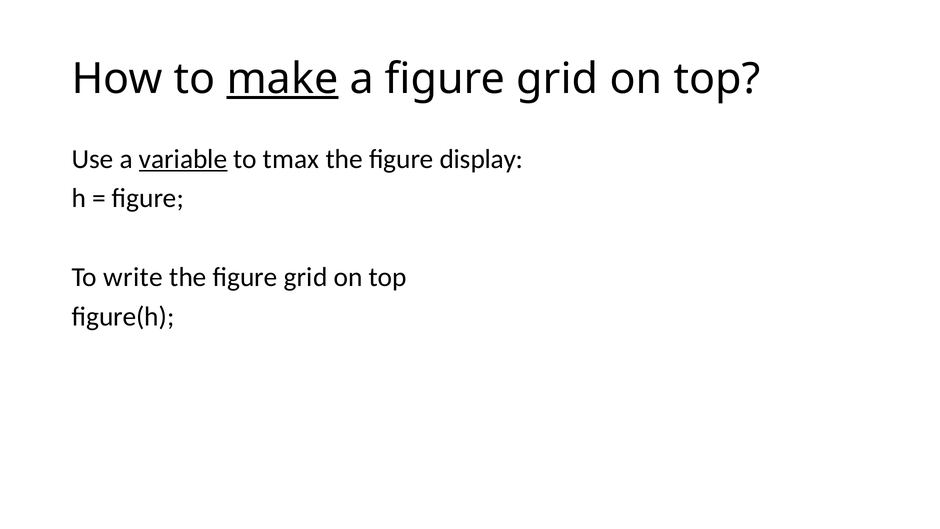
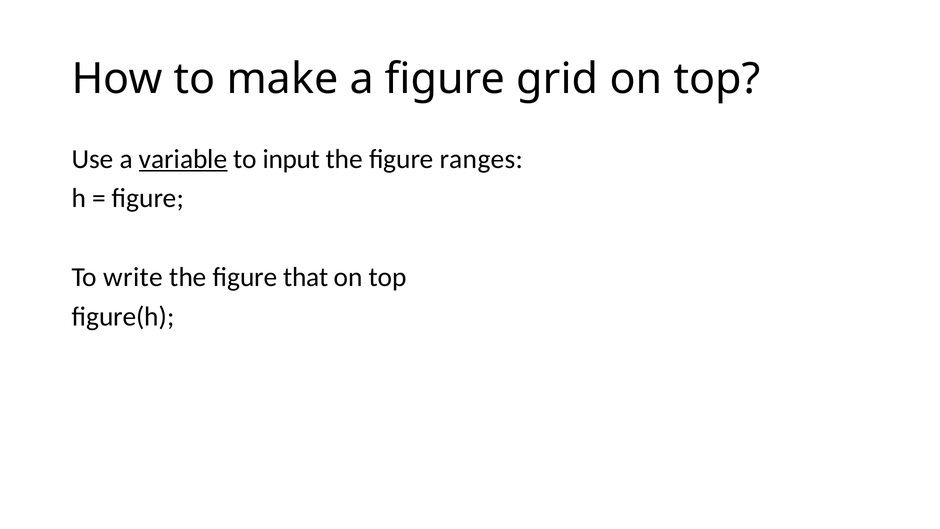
make underline: present -> none
tmax: tmax -> input
display: display -> ranges
the figure grid: grid -> that
